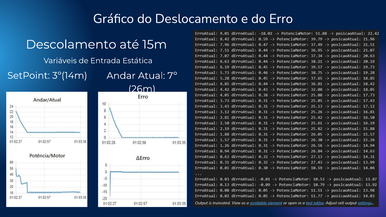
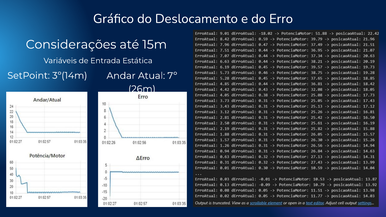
Descolamento: Descolamento -> Considerações
